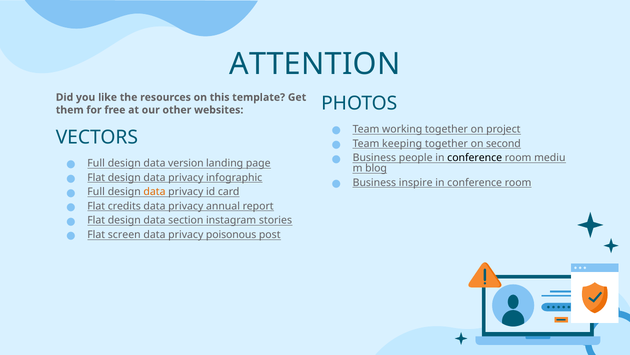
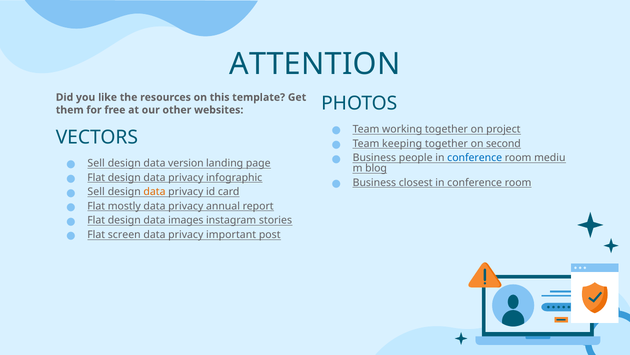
conference at (475, 158) colour: black -> blue
Full at (96, 163): Full -> Sell
inspire: inspire -> closest
Full at (96, 192): Full -> Sell
credits: credits -> mostly
section: section -> images
poisonous: poisonous -> important
